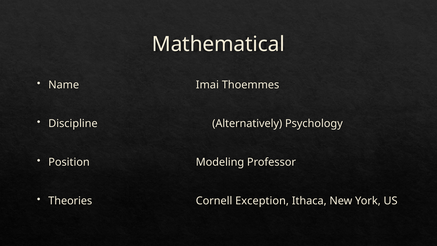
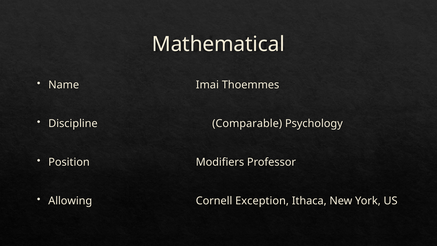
Alternatively: Alternatively -> Comparable
Modeling: Modeling -> Modifiers
Theories: Theories -> Allowing
